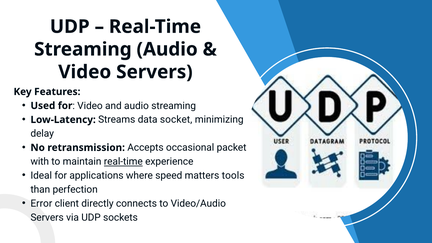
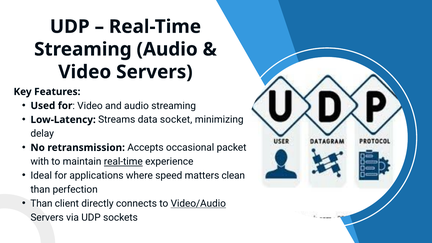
tools: tools -> clean
Error at (41, 204): Error -> Than
Video/Audio underline: none -> present
